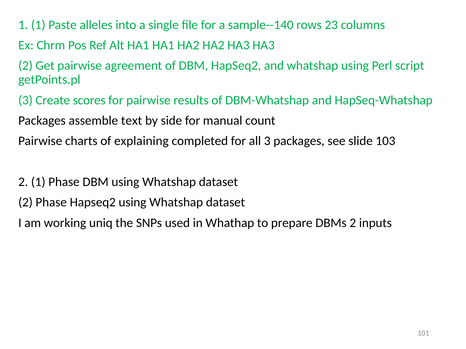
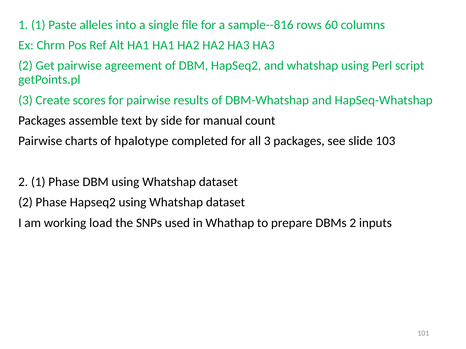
sample--140: sample--140 -> sample--816
23: 23 -> 60
explaining: explaining -> hpalotype
uniq: uniq -> load
